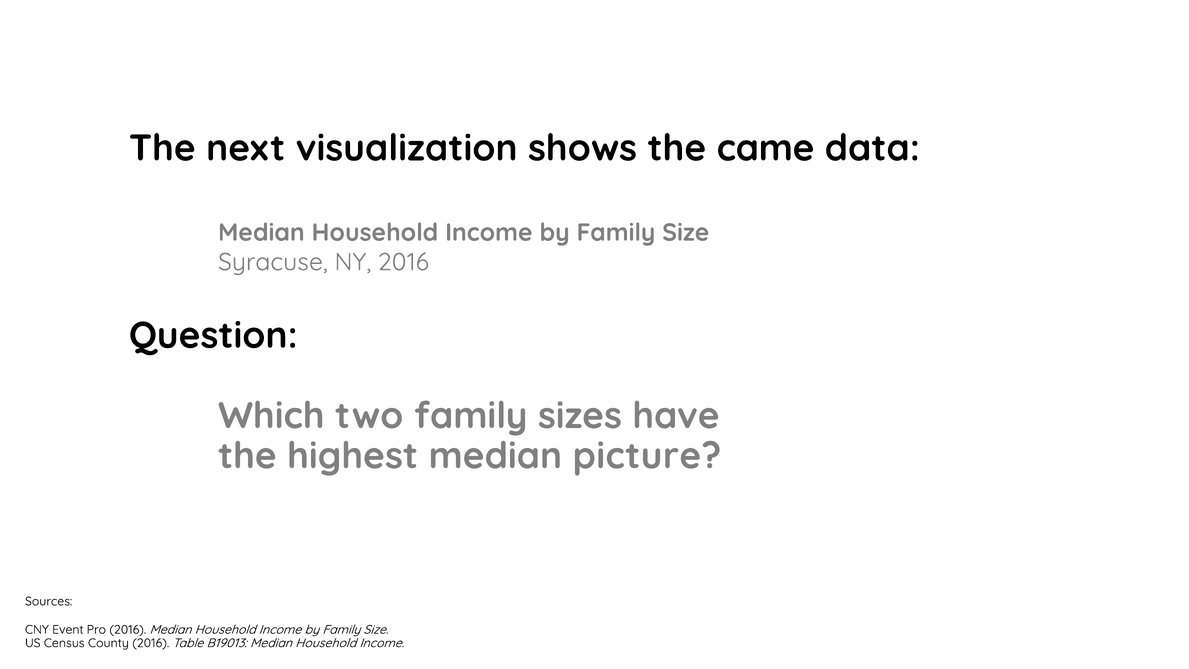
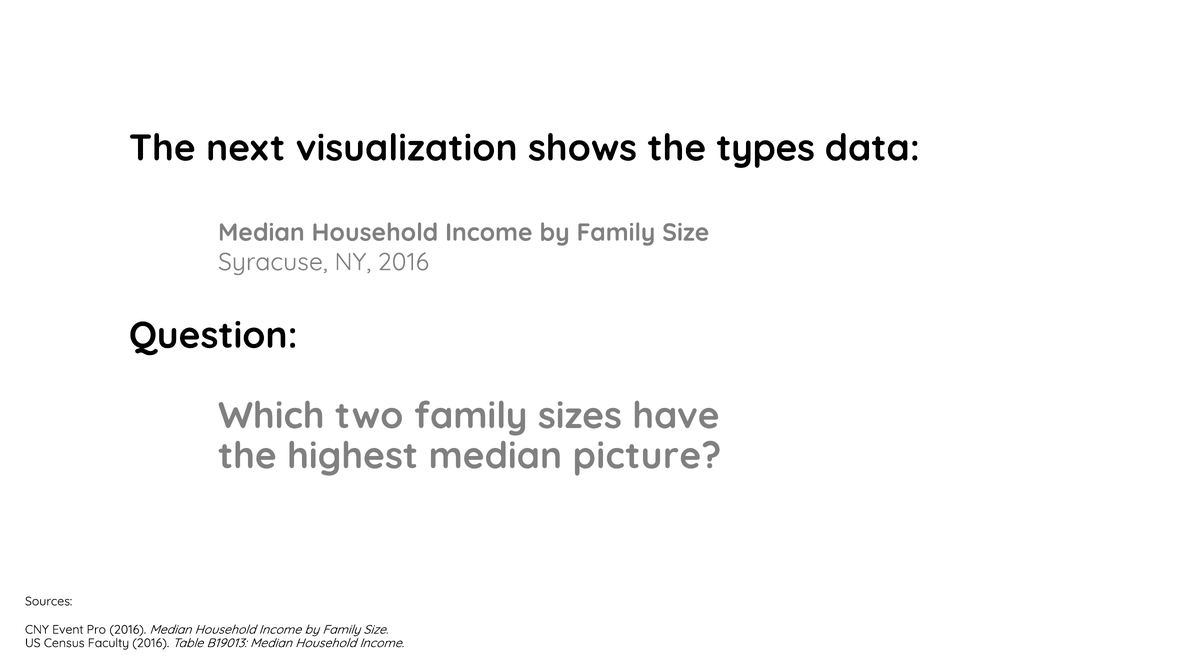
came: came -> types
County: County -> Faculty
